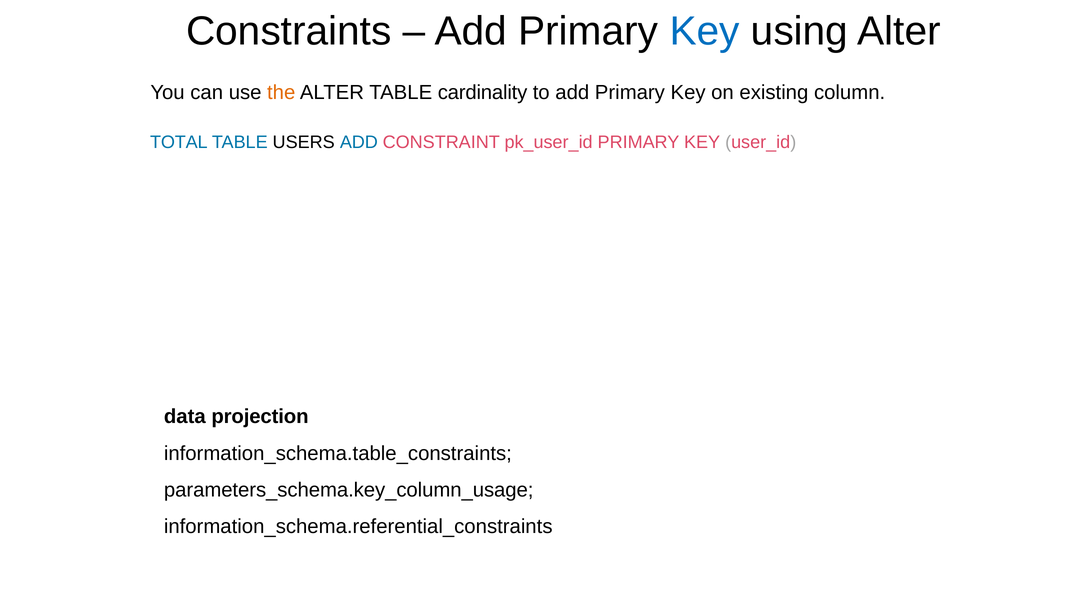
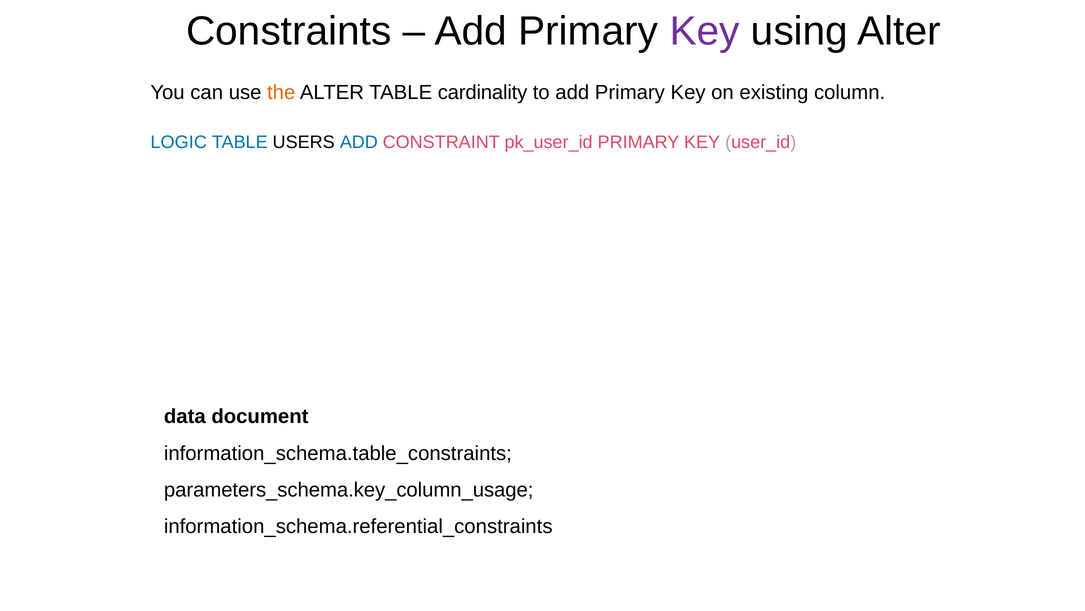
Key at (705, 31) colour: blue -> purple
TOTAL: TOTAL -> LOGIC
projection: projection -> document
